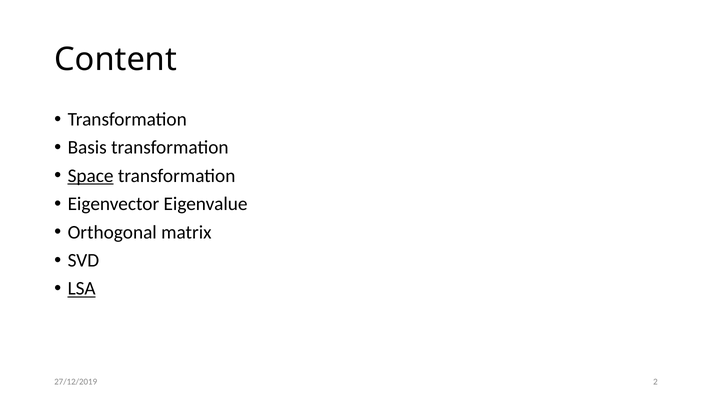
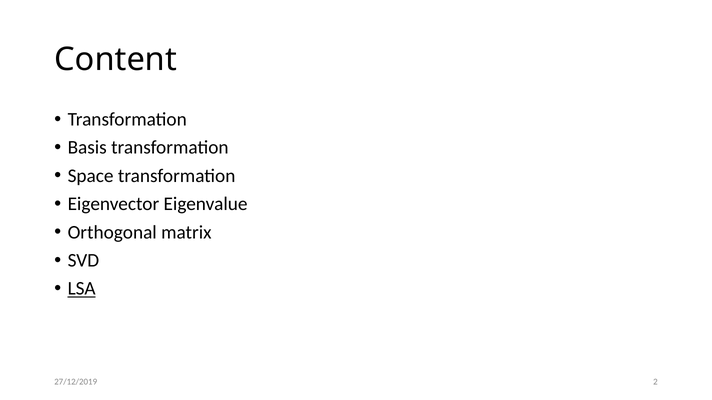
Space underline: present -> none
